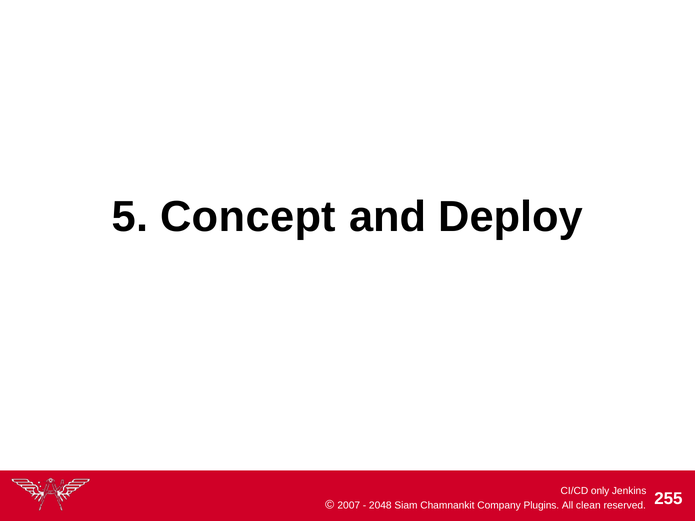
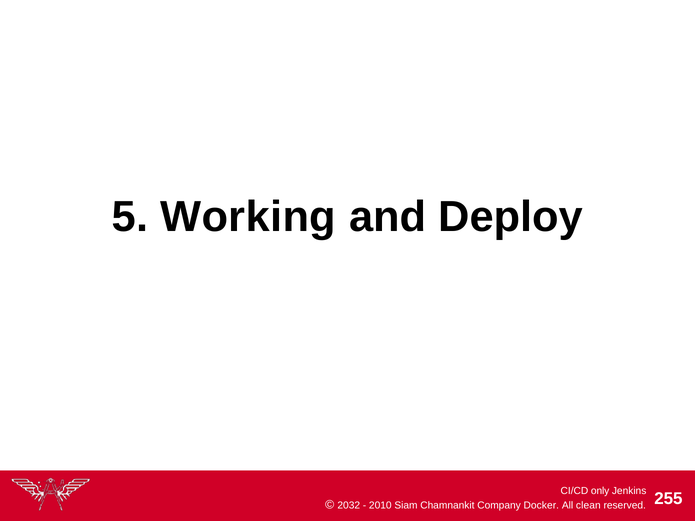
Concept: Concept -> Working
2007: 2007 -> 2032
2048: 2048 -> 2010
Plugins: Plugins -> Docker
